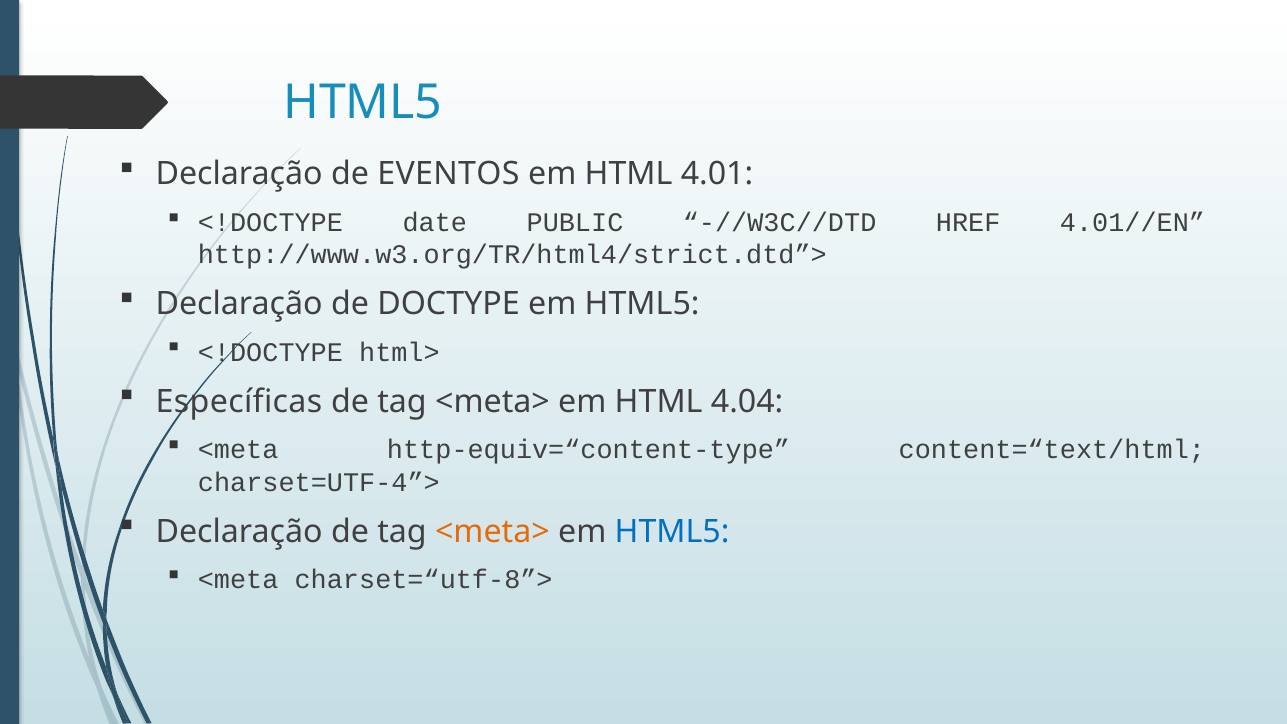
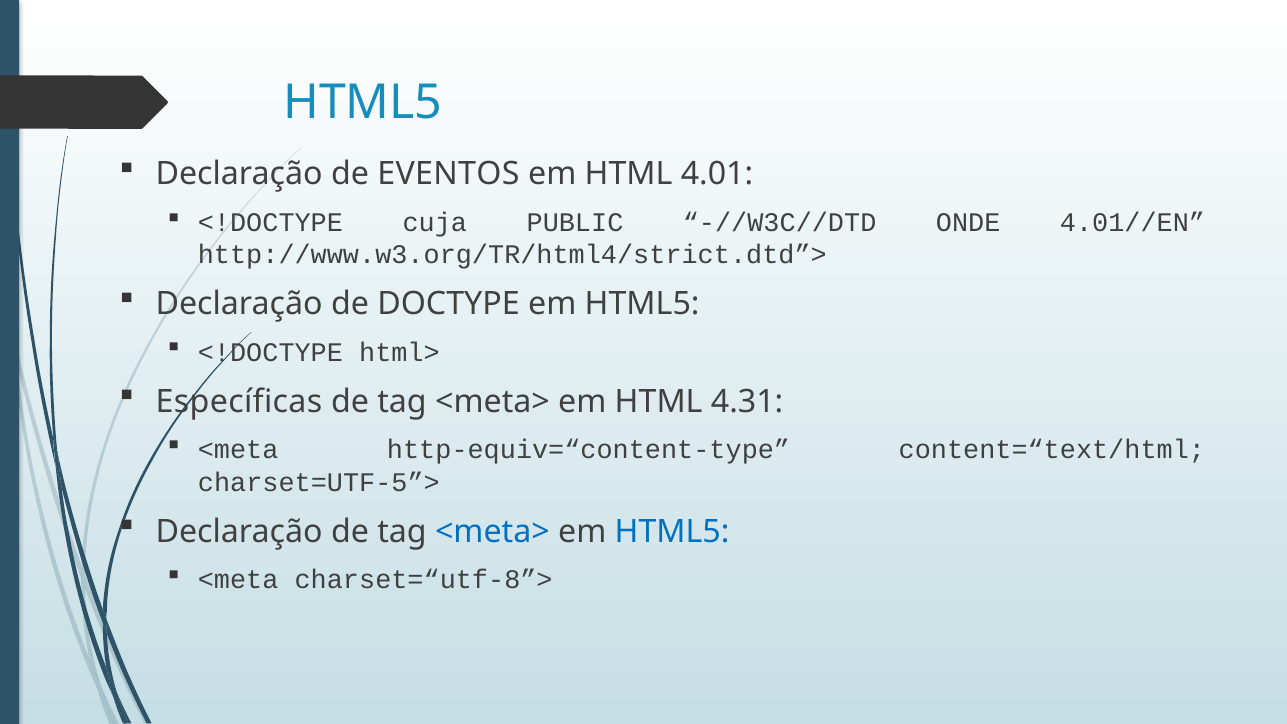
date: date -> cuja
HREF: HREF -> ONDE
4.04: 4.04 -> 4.31
charset=UTF-4”>: charset=UTF-4”> -> charset=UTF-5”>
<meta> at (492, 531) colour: orange -> blue
